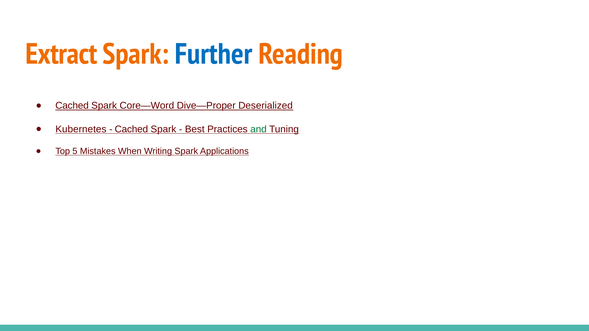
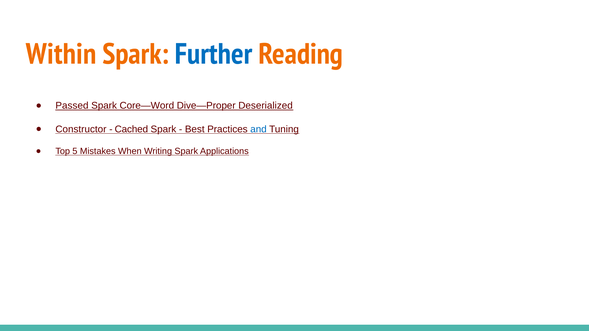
Extract: Extract -> Within
Cached at (72, 106): Cached -> Passed
Kubernetes: Kubernetes -> Constructor
and colour: green -> blue
